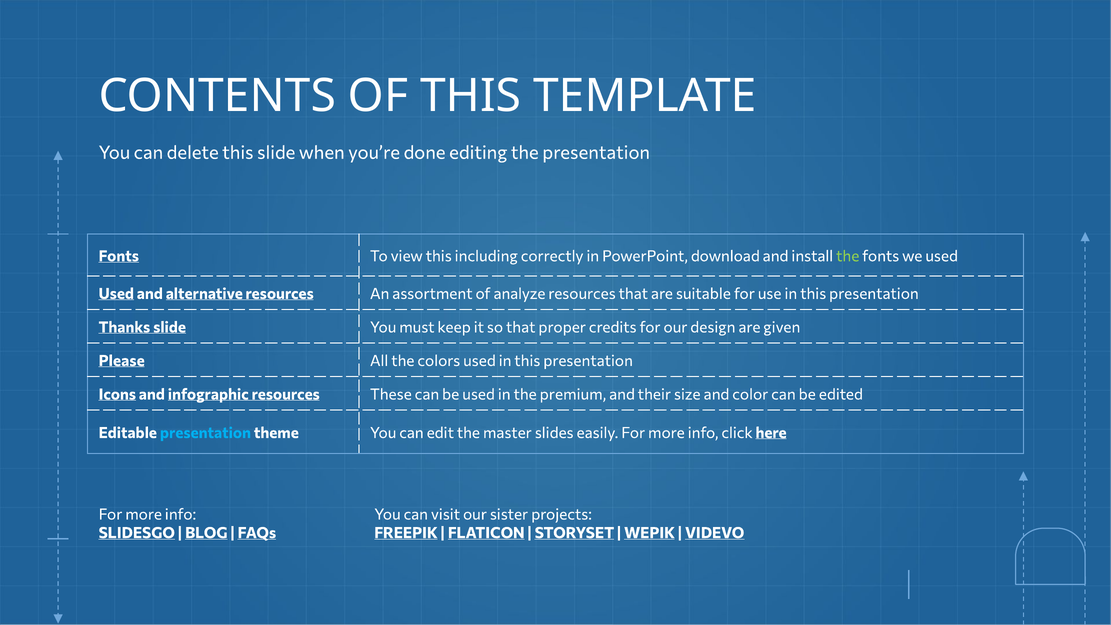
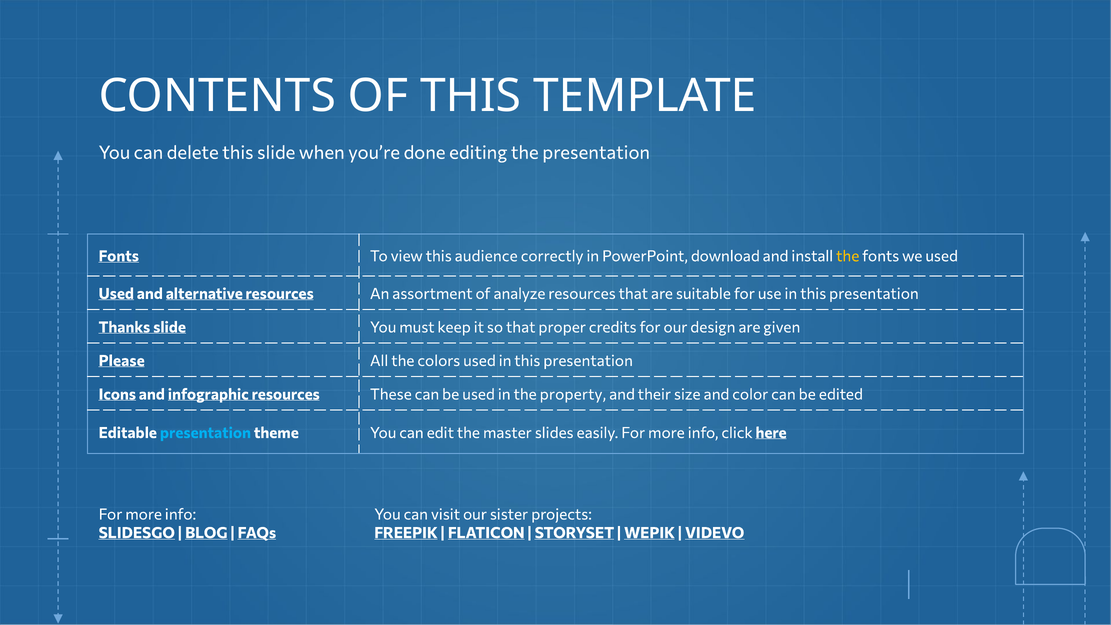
including: including -> audience
the at (848, 256) colour: light green -> yellow
premium: premium -> property
